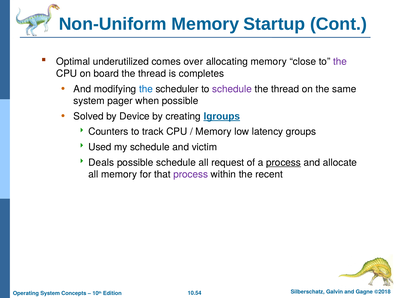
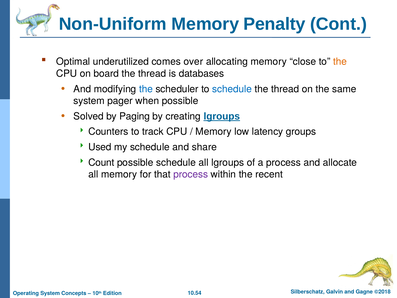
Startup: Startup -> Penalty
the at (340, 62) colour: purple -> orange
completes: completes -> databases
schedule at (232, 89) colour: purple -> blue
Device: Device -> Paging
victim: victim -> share
Deals: Deals -> Count
all request: request -> lgroups
process at (284, 162) underline: present -> none
